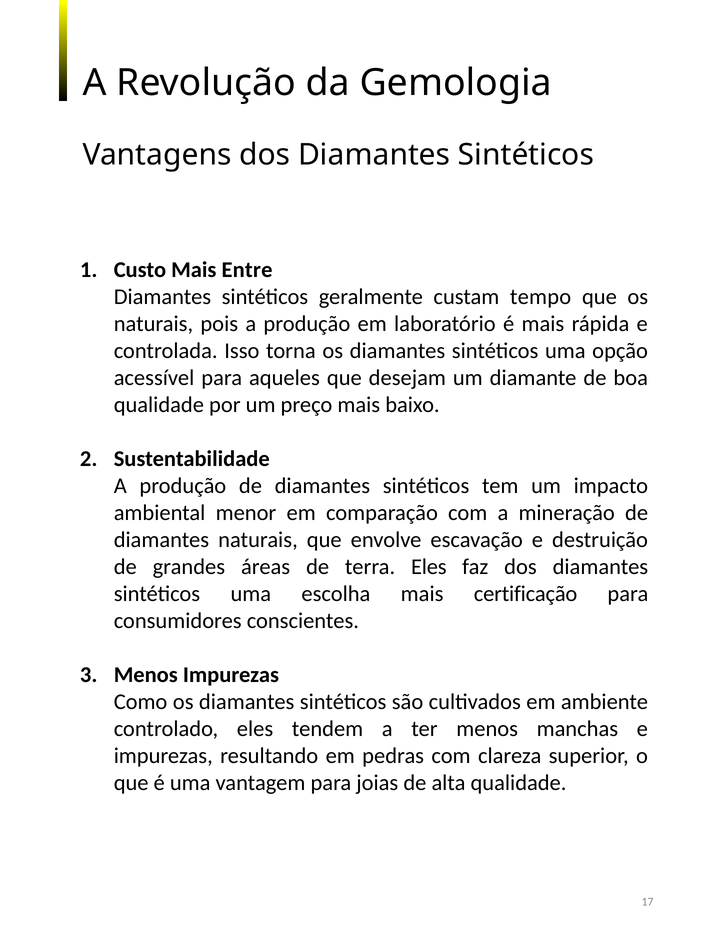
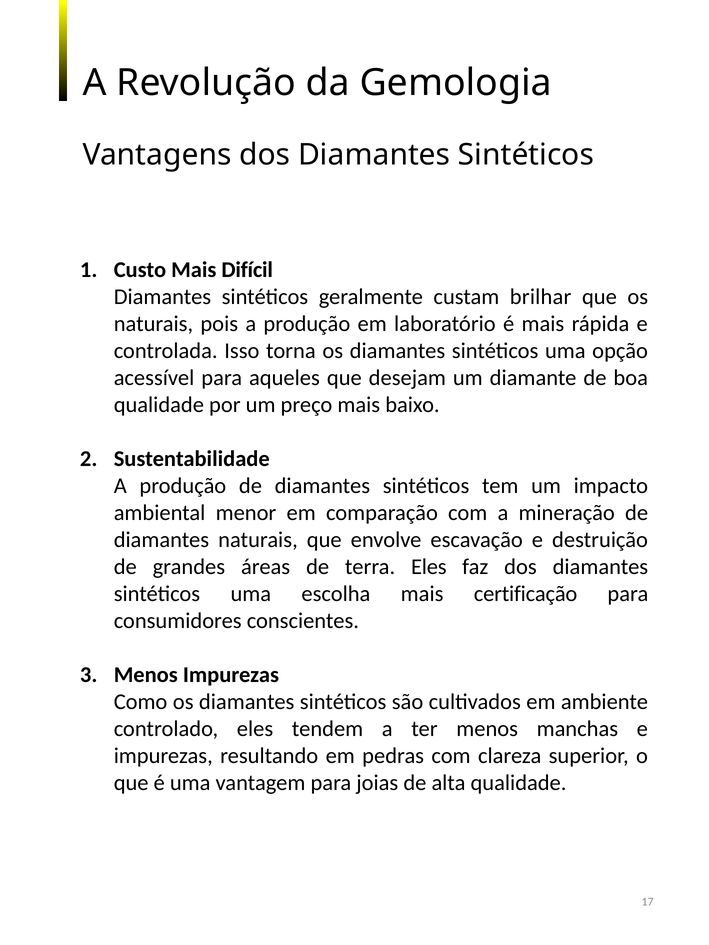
Entre: Entre -> Difícil
tempo: tempo -> brilhar
